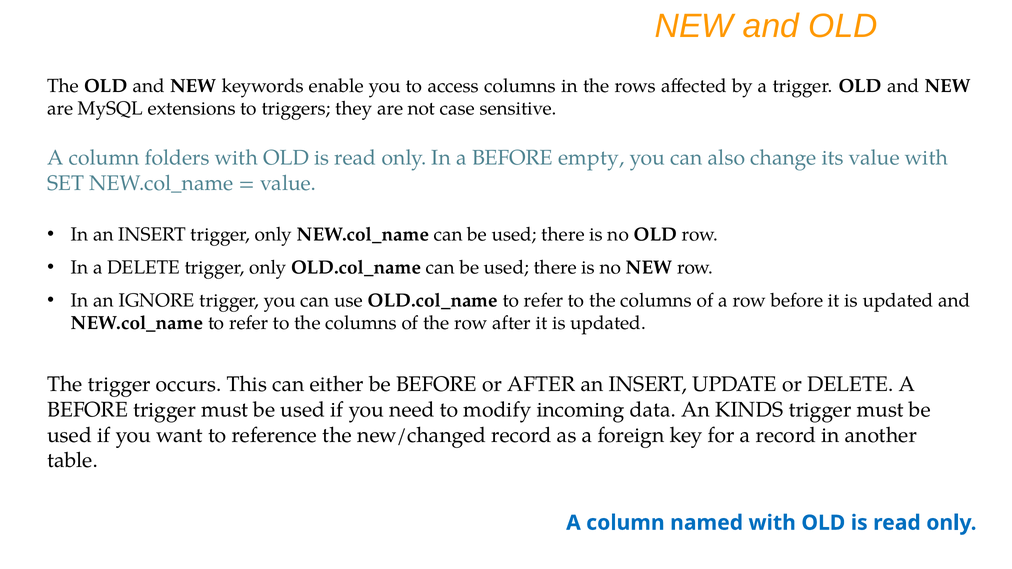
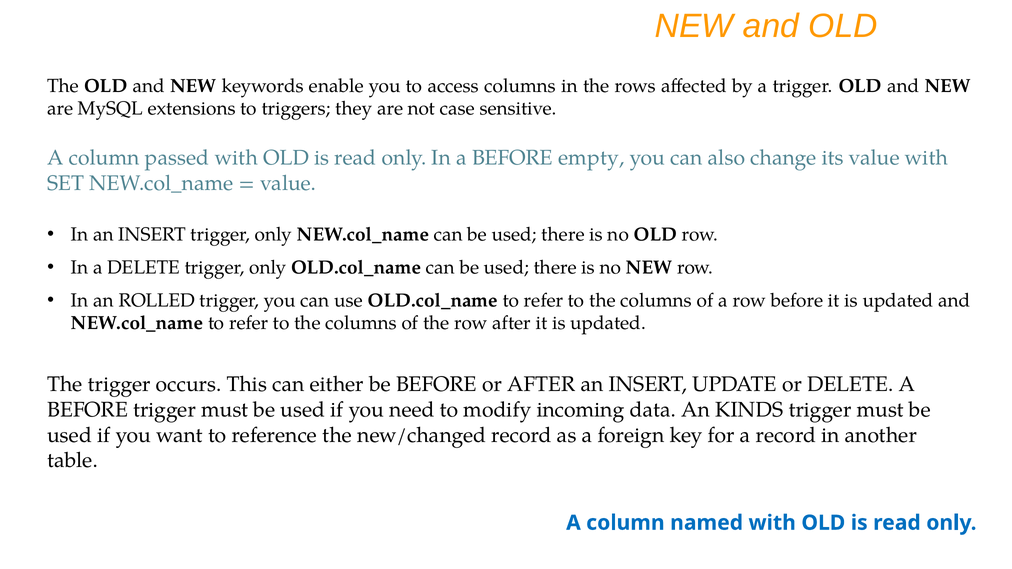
folders: folders -> passed
IGNORE: IGNORE -> ROLLED
